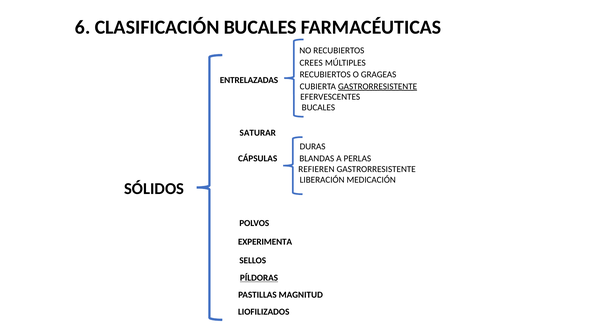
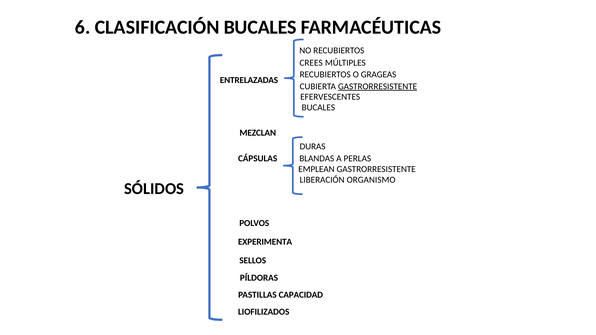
SATURAR: SATURAR -> MEZCLAN
REFIEREN: REFIEREN -> EMPLEAN
MEDICACIÓN: MEDICACIÓN -> ORGANISMO
PÍLDORAS underline: present -> none
MAGNITUD: MAGNITUD -> CAPACIDAD
